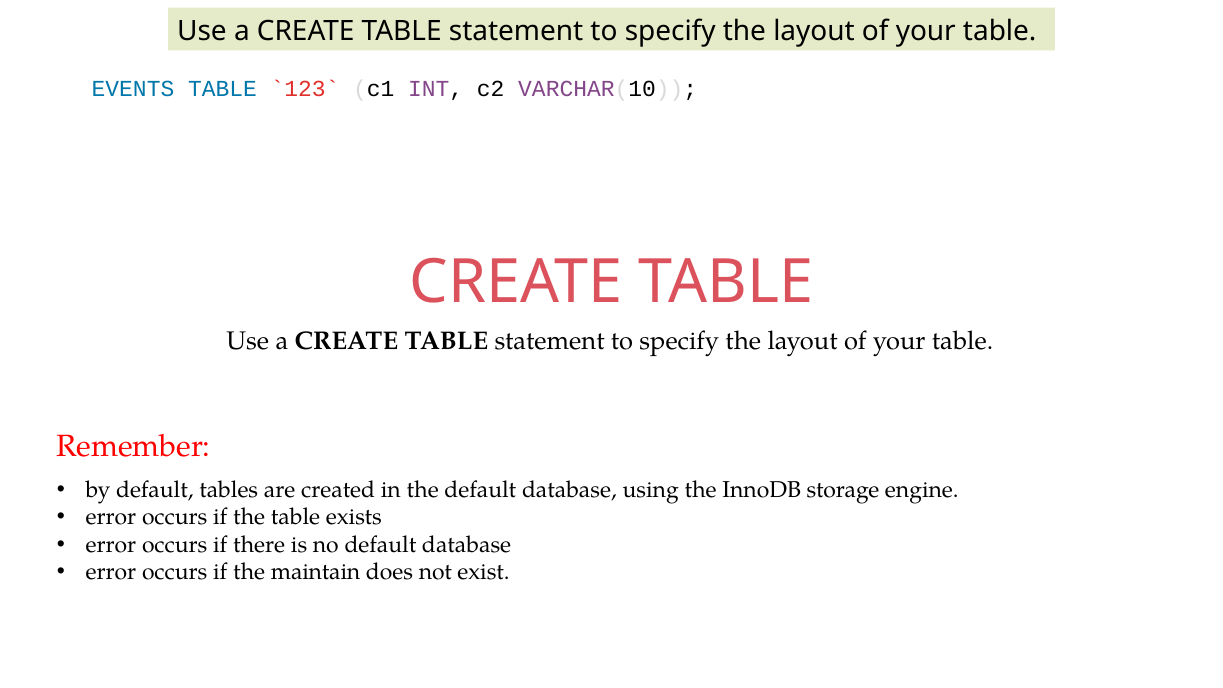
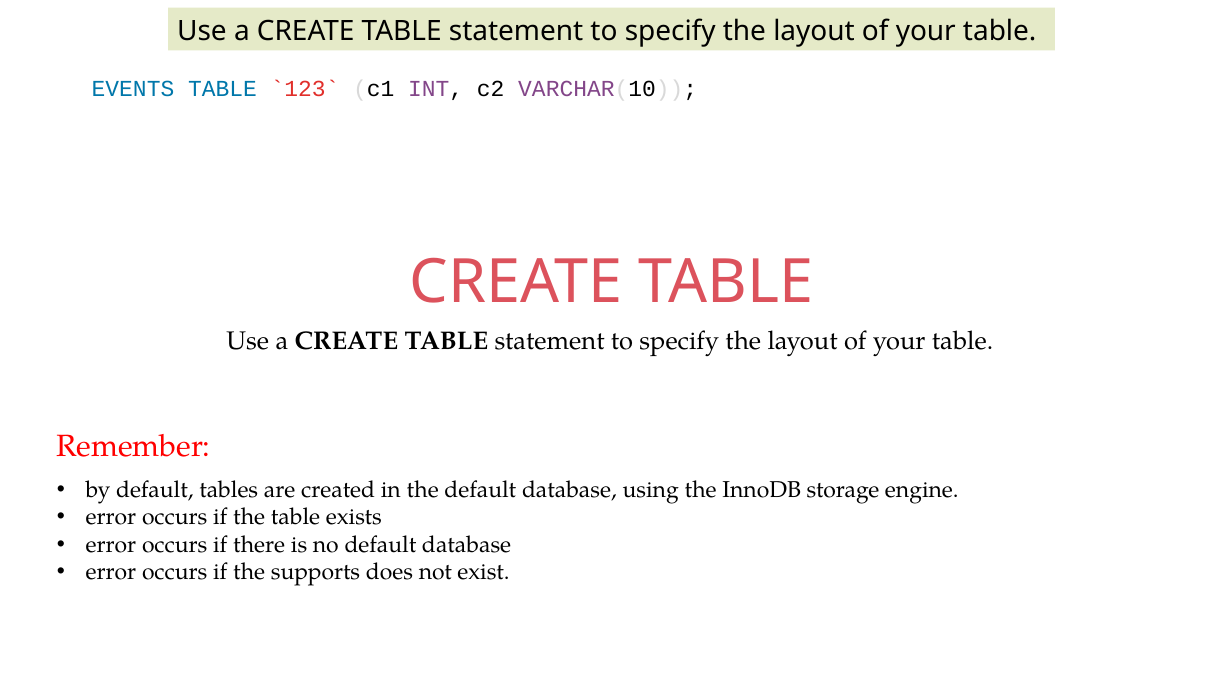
maintain: maintain -> supports
